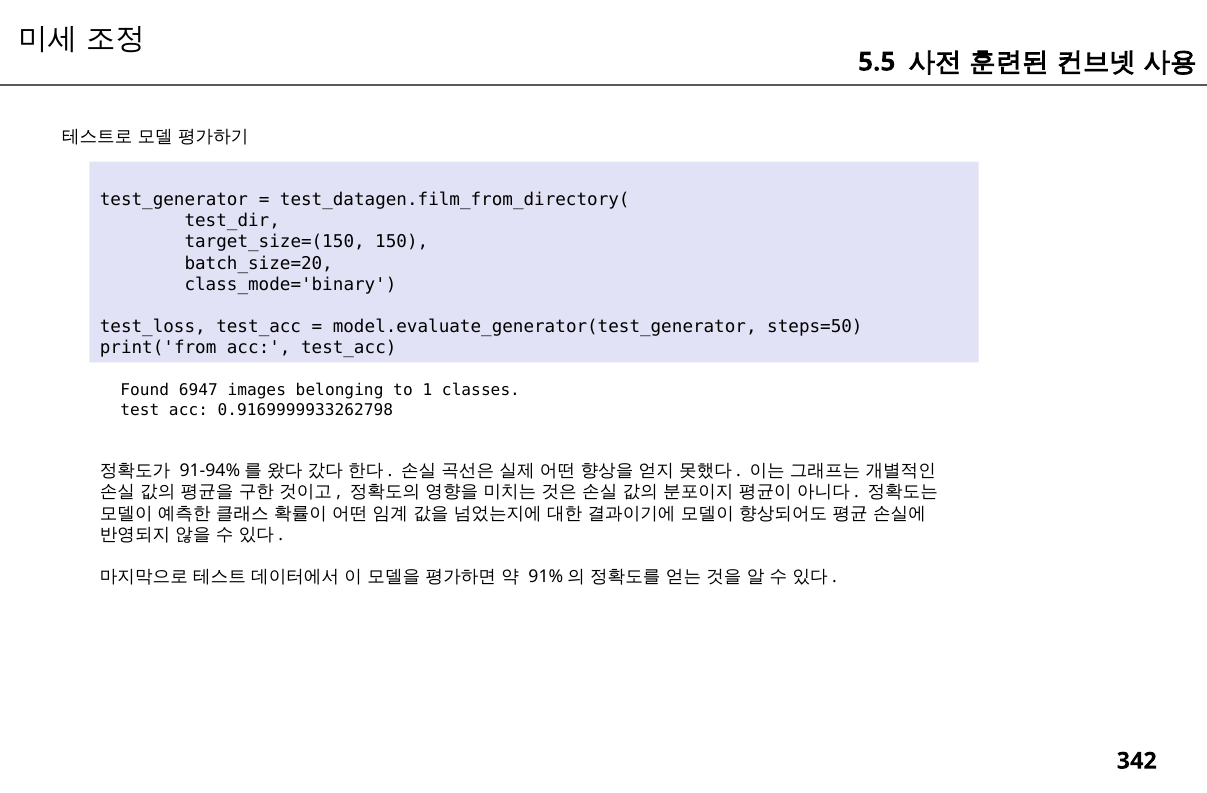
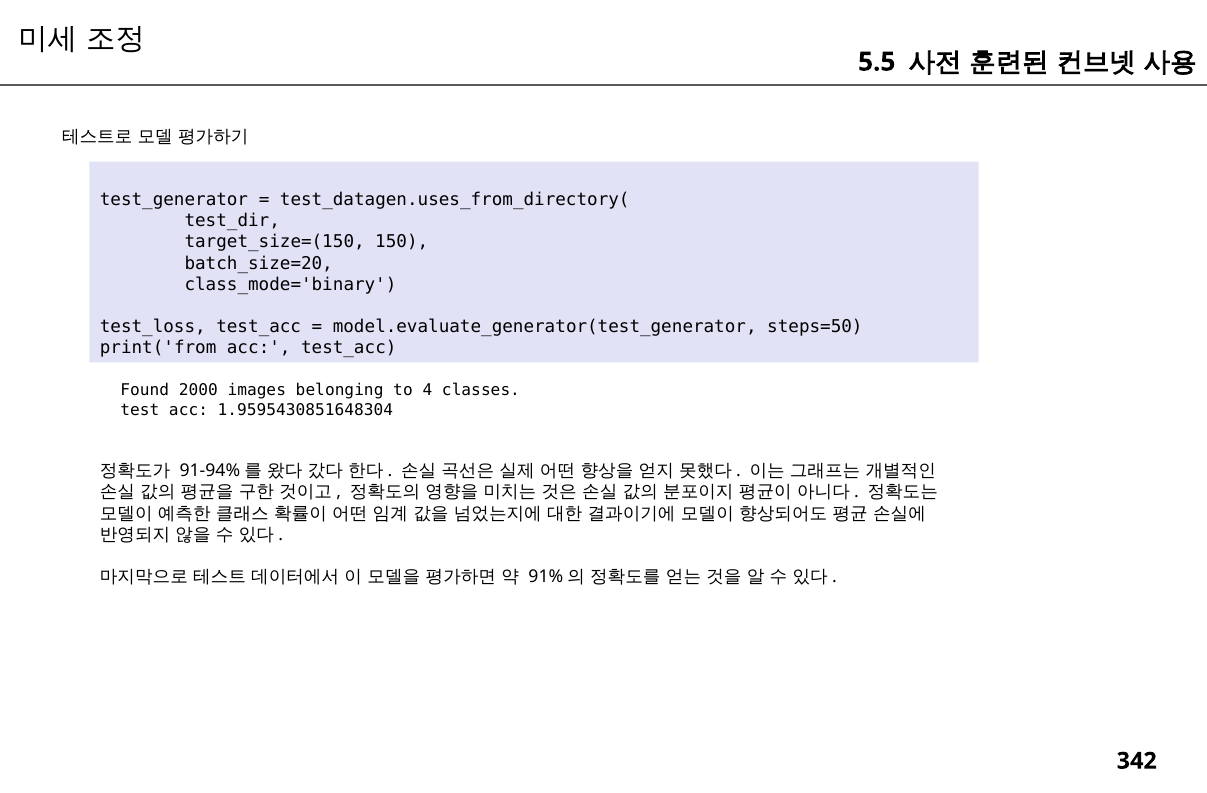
test_datagen.film_from_directory(: test_datagen.film_from_directory( -> test_datagen.uses_from_directory(
6947: 6947 -> 2000
1: 1 -> 4
0.9169999933262798: 0.9169999933262798 -> 1.9595430851648304
